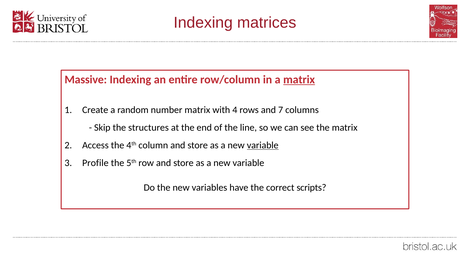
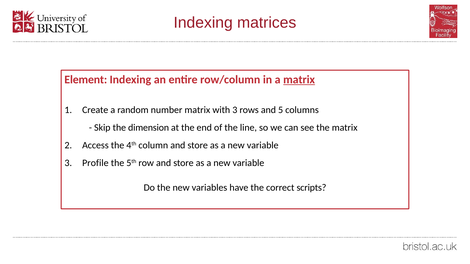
Massive: Massive -> Element
with 4: 4 -> 3
7: 7 -> 5
structures: structures -> dimension
variable at (263, 146) underline: present -> none
